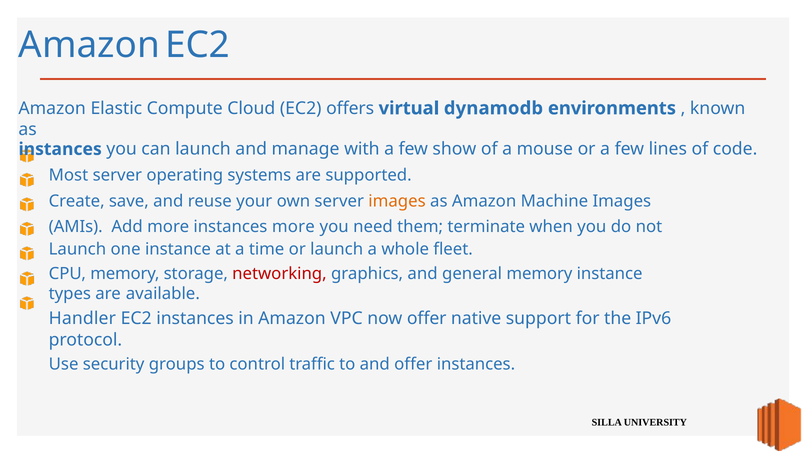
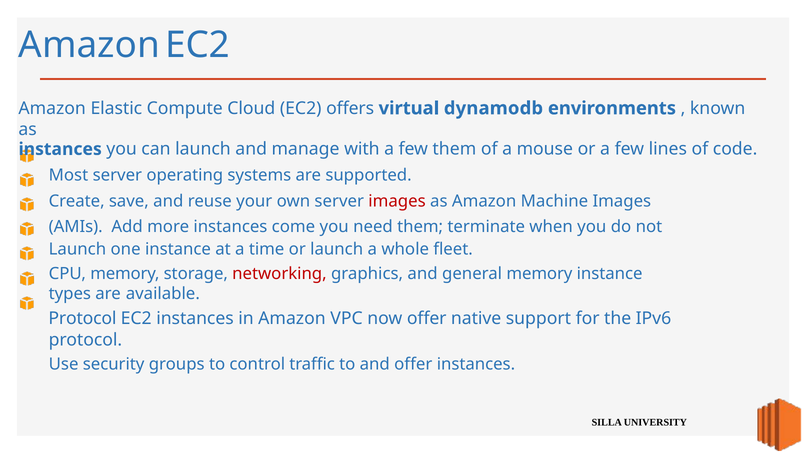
few show: show -> them
images at (397, 202) colour: orange -> red
instances more: more -> come
Handler at (82, 319): Handler -> Protocol
